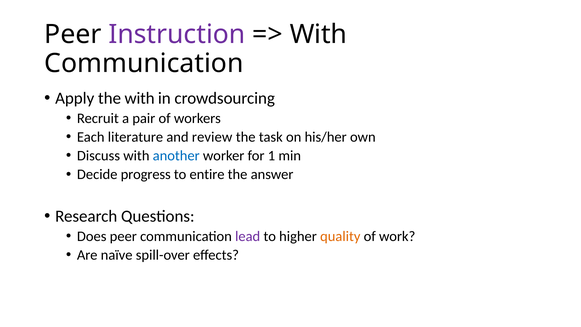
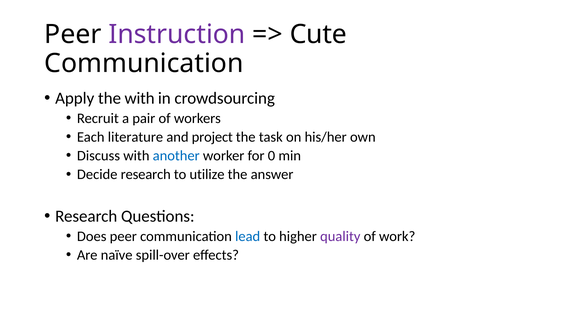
With at (318, 34): With -> Cute
review: review -> project
1: 1 -> 0
Decide progress: progress -> research
entire: entire -> utilize
lead colour: purple -> blue
quality colour: orange -> purple
